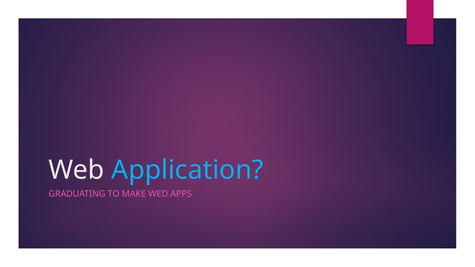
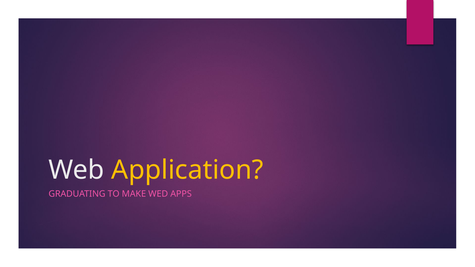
Application colour: light blue -> yellow
